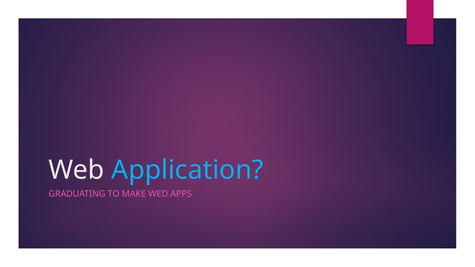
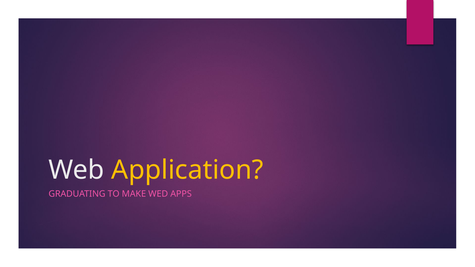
Application colour: light blue -> yellow
